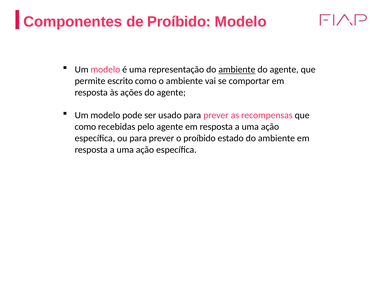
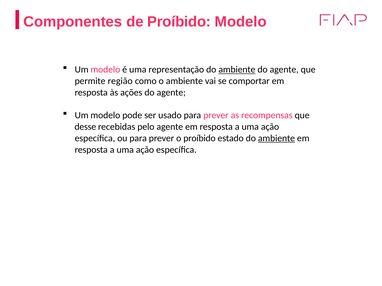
escrito: escrito -> região
como at (85, 127): como -> desse
ambiente at (276, 138) underline: none -> present
